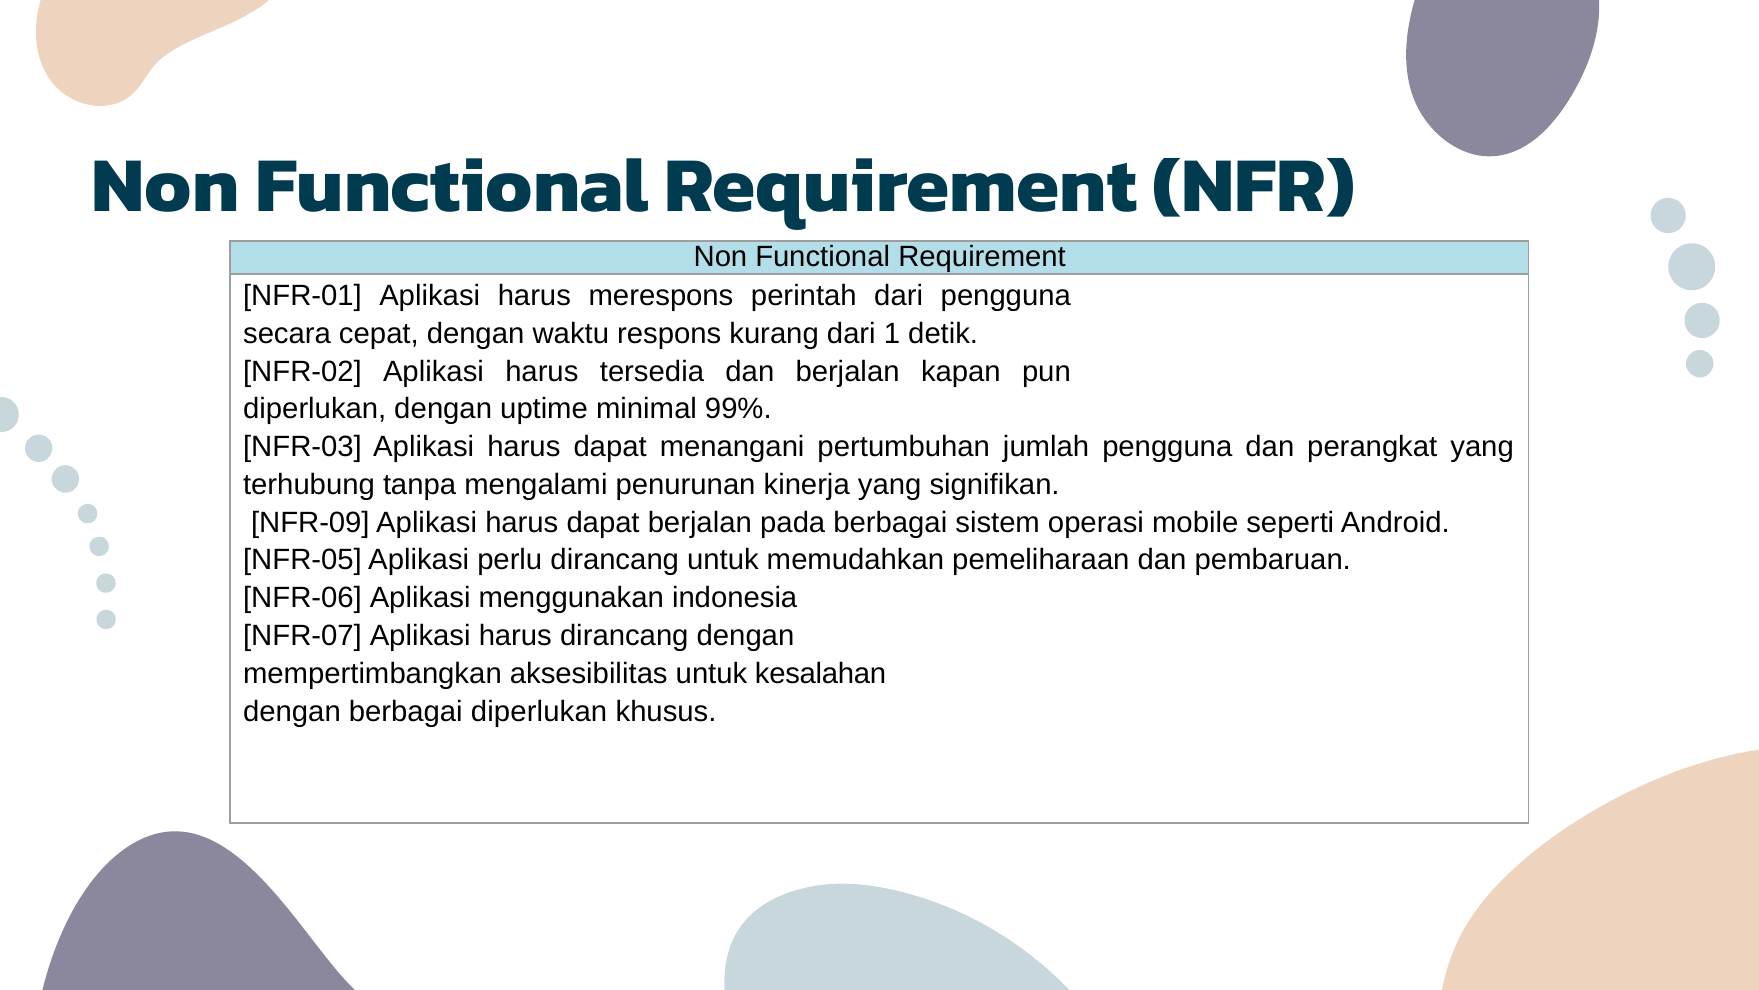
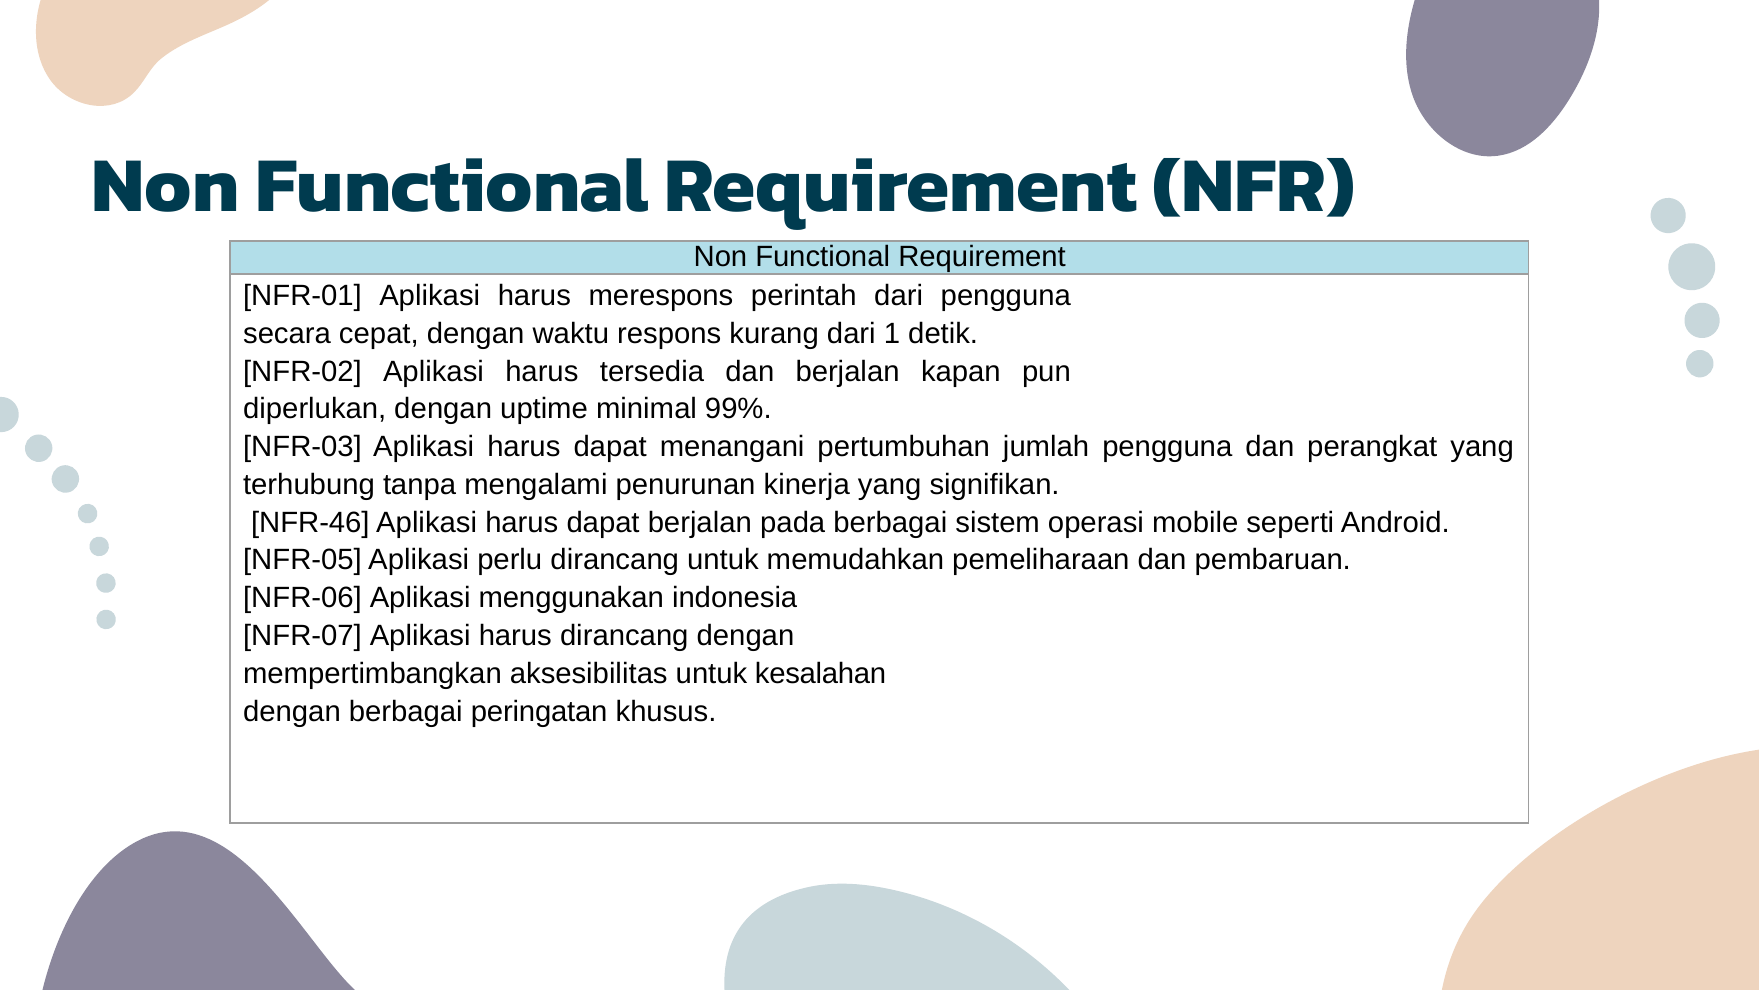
NFR-09: NFR-09 -> NFR-46
berbagai diperlukan: diperlukan -> peringatan
